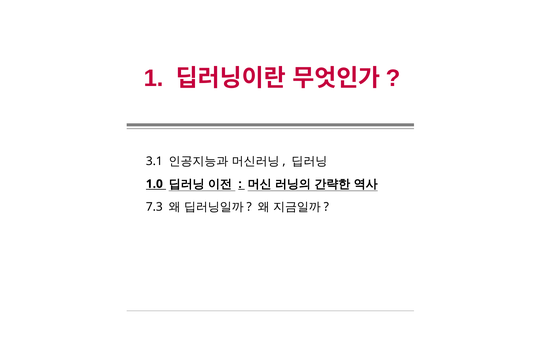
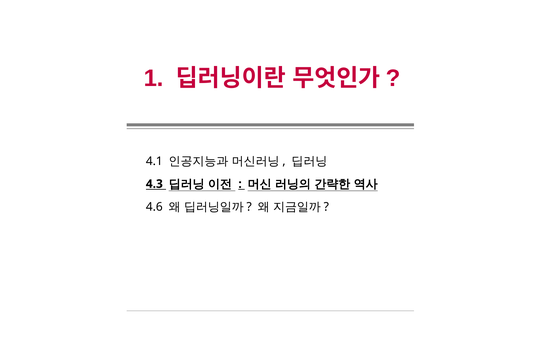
3.1: 3.1 -> 4.1
1.0: 1.0 -> 4.3
7.3: 7.3 -> 4.6
